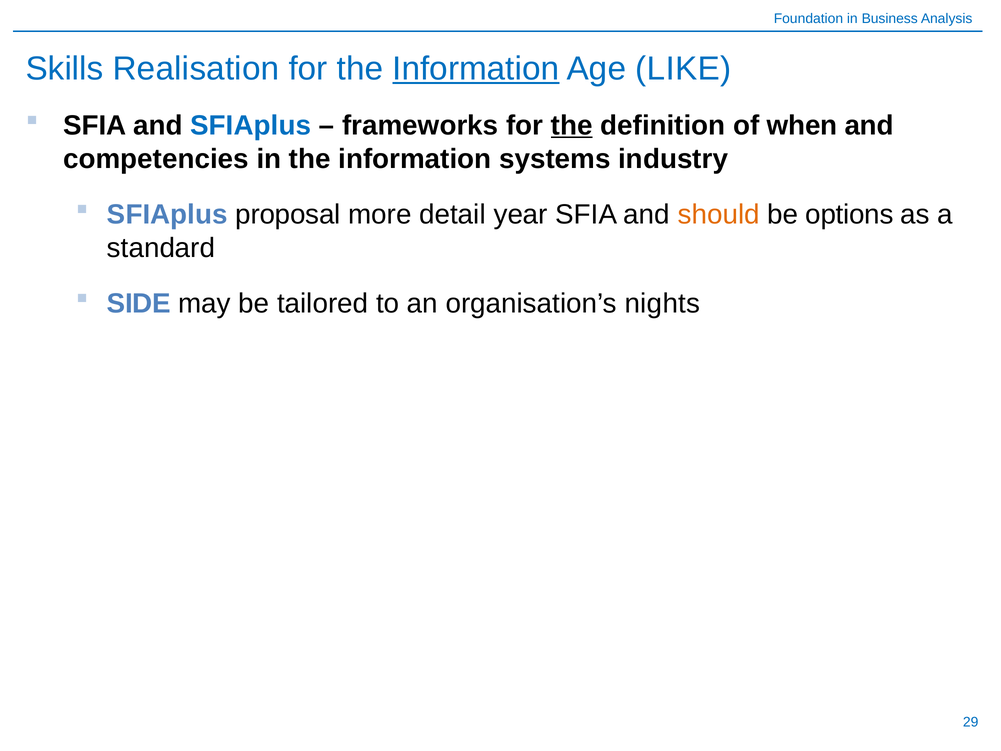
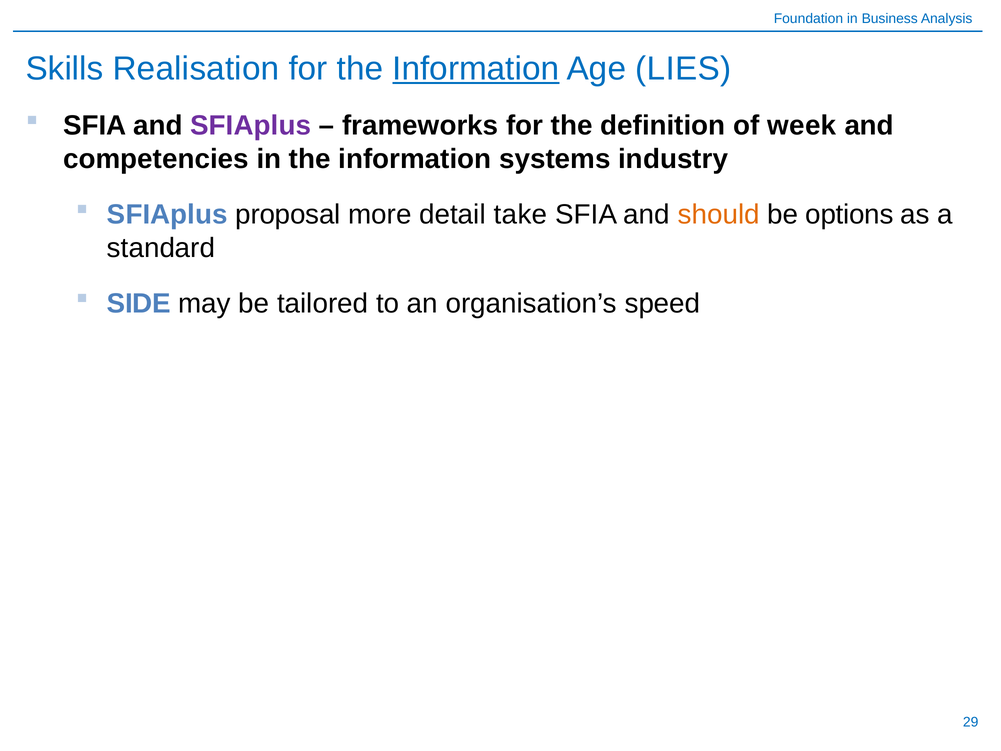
LIKE: LIKE -> LIES
SFIAplus at (251, 125) colour: blue -> purple
the at (572, 125) underline: present -> none
when: when -> week
year: year -> take
nights: nights -> speed
